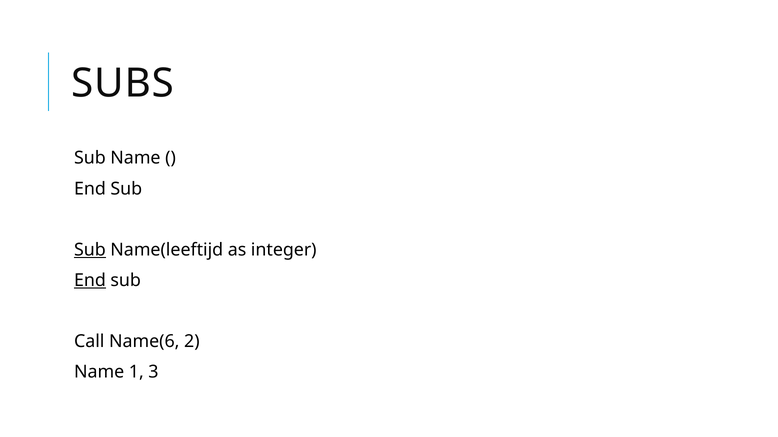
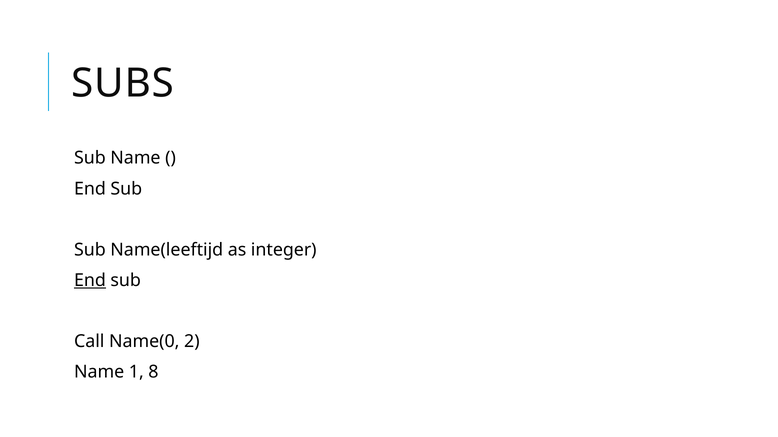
Sub at (90, 250) underline: present -> none
Name(6: Name(6 -> Name(0
3: 3 -> 8
